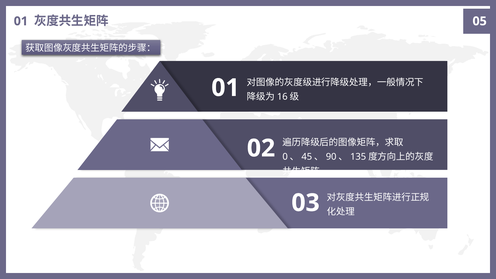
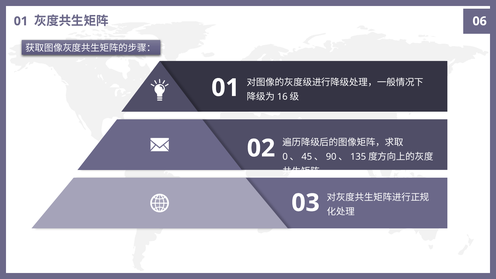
05: 05 -> 06
